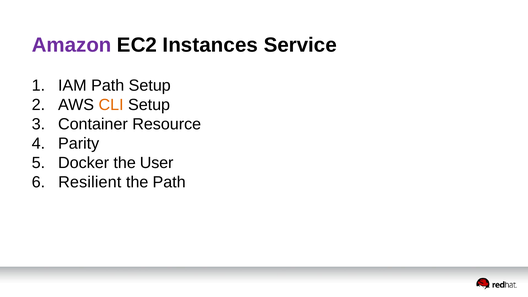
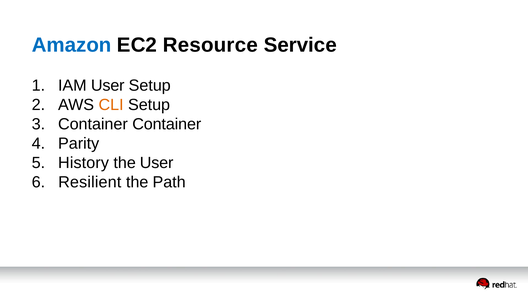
Amazon colour: purple -> blue
Instances: Instances -> Resource
IAM Path: Path -> User
Container Resource: Resource -> Container
Docker: Docker -> History
